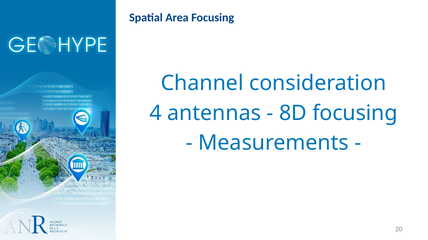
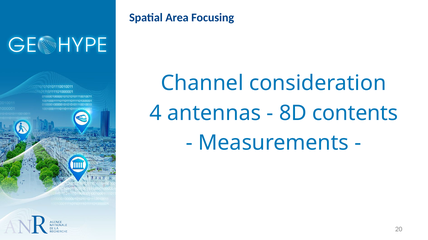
8D focusing: focusing -> contents
